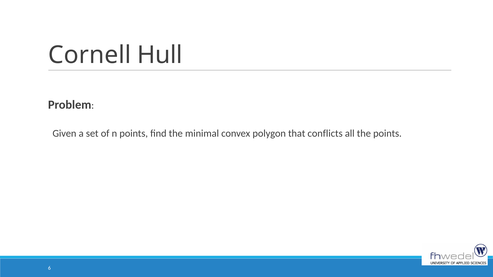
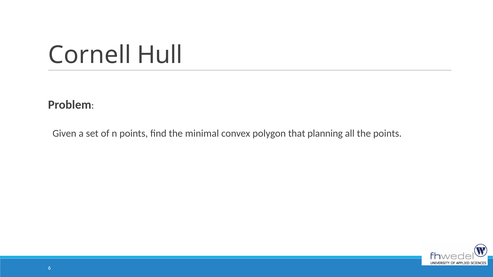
conflicts: conflicts -> planning
